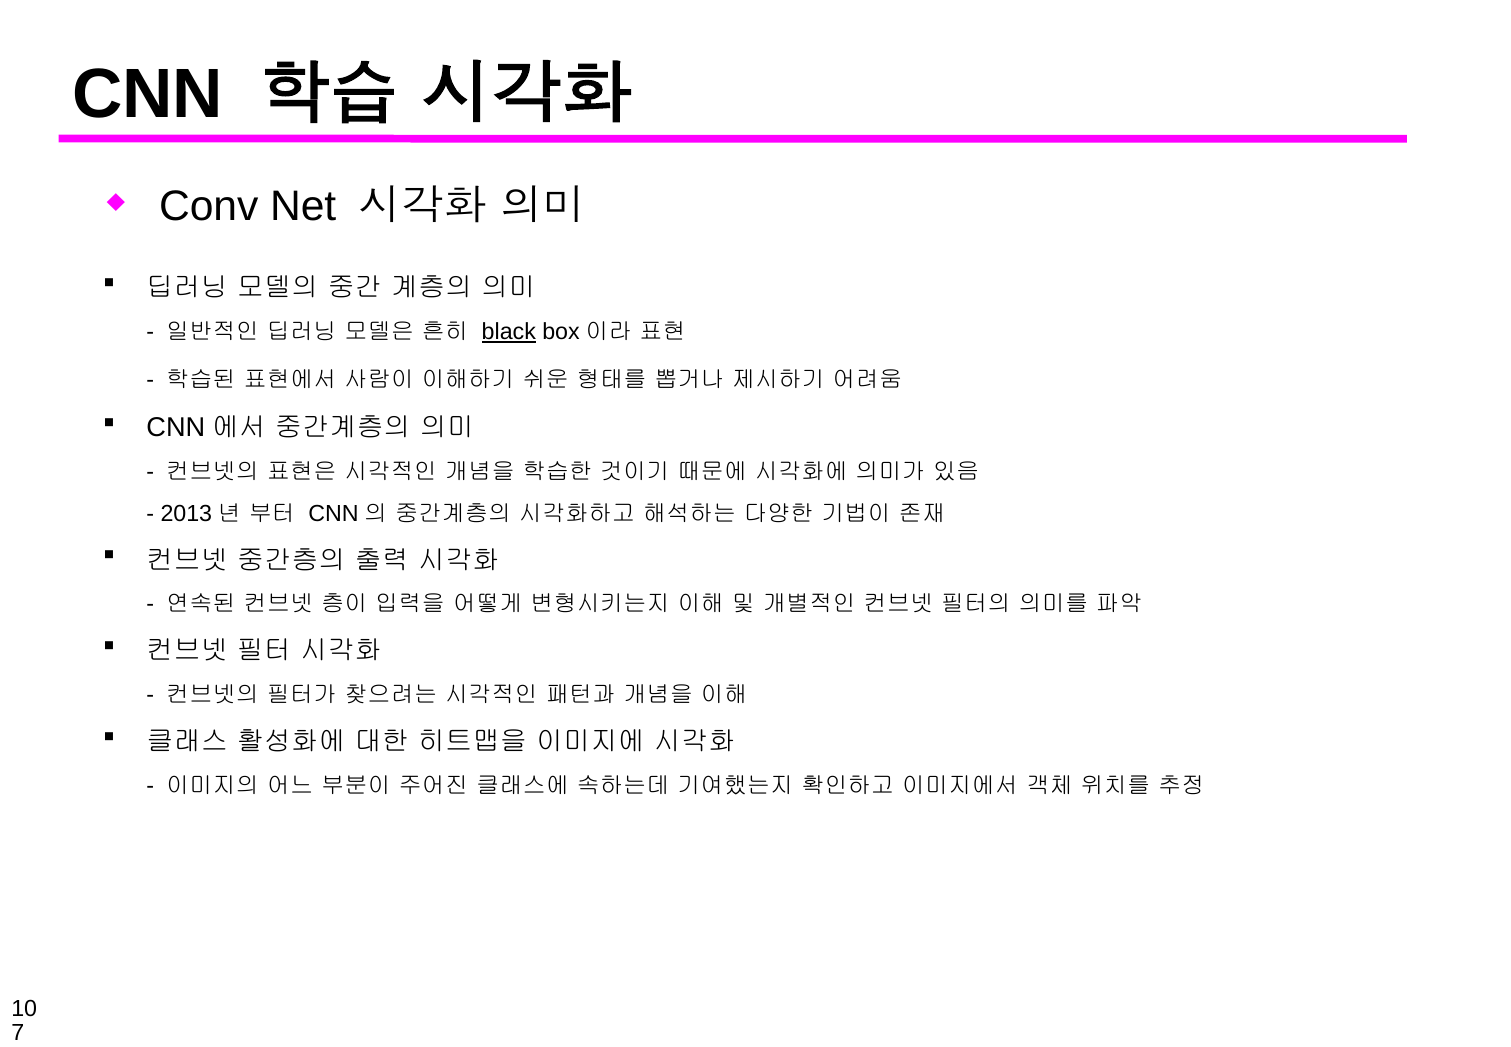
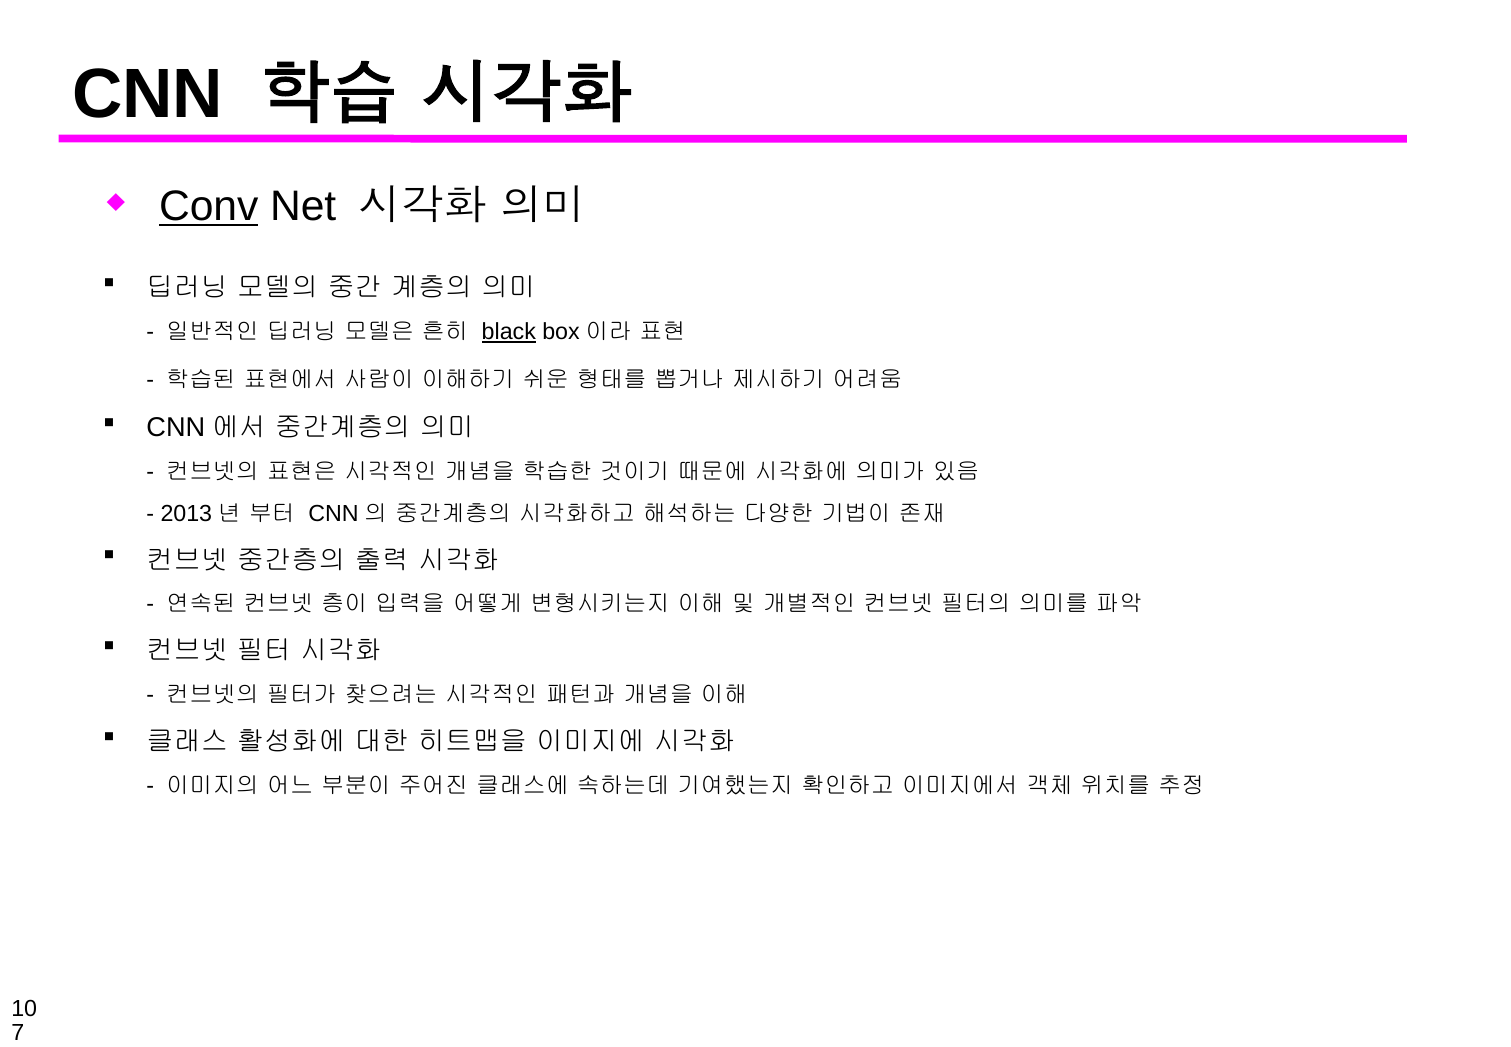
Conv underline: none -> present
